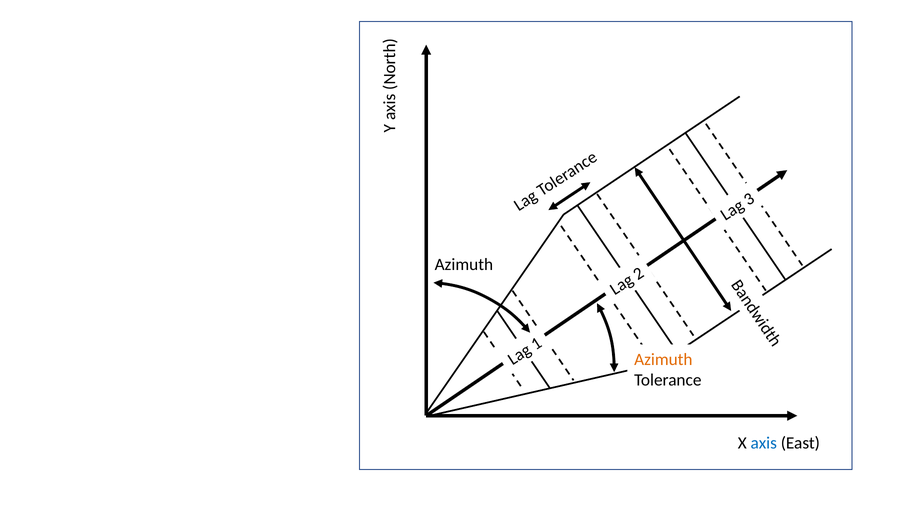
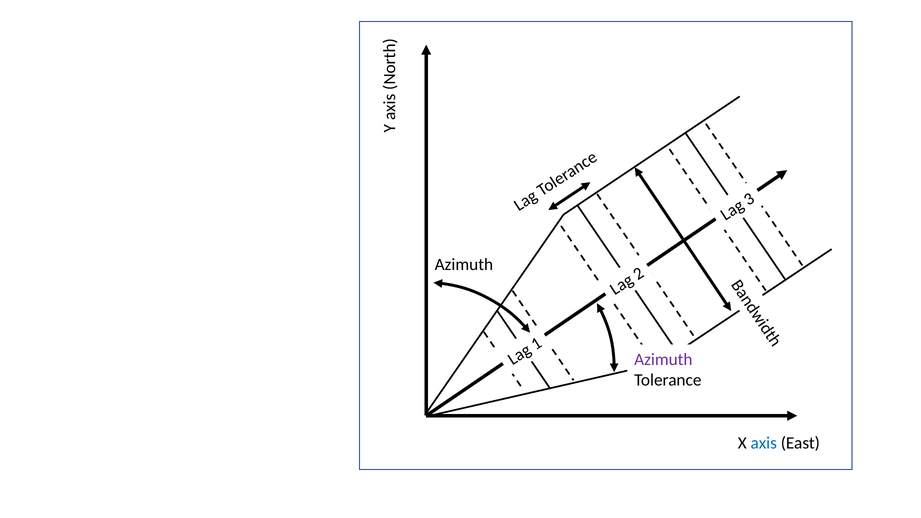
Azimuth at (663, 359) colour: orange -> purple
